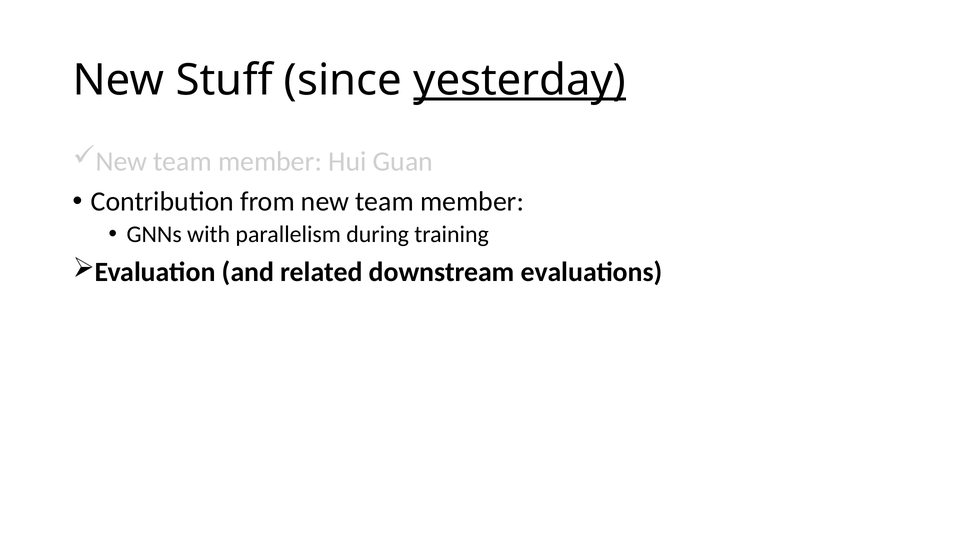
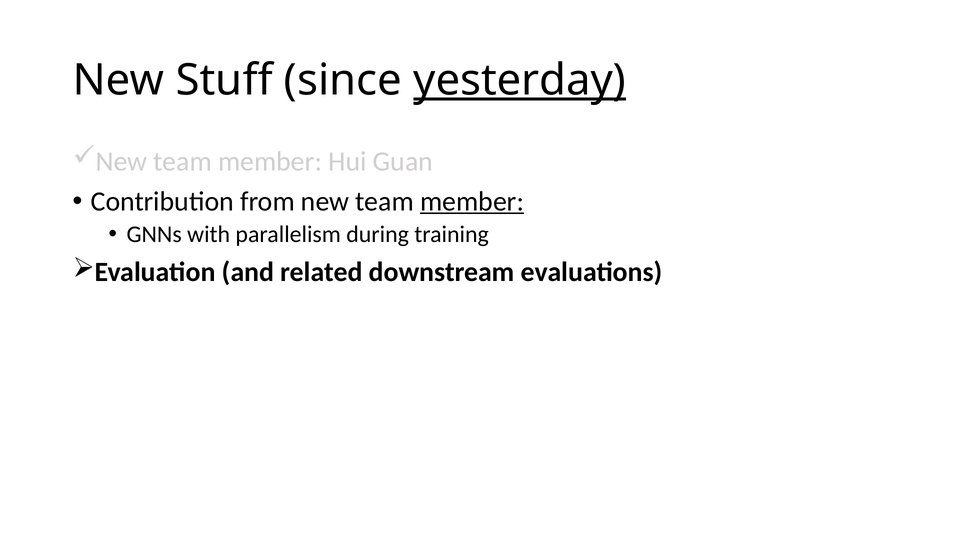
member at (472, 202) underline: none -> present
